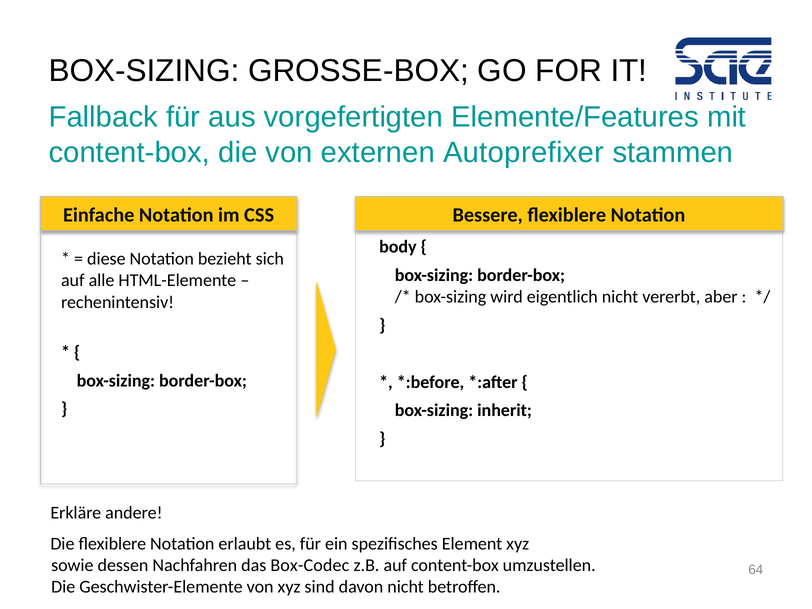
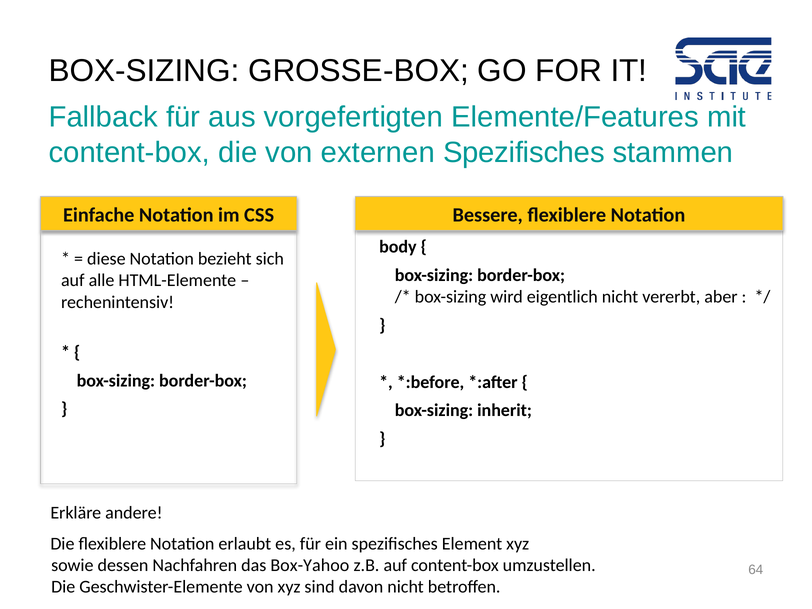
externen Autoprefixer: Autoprefixer -> Spezifisches
Box-Codec: Box-Codec -> Box-Yahoo
